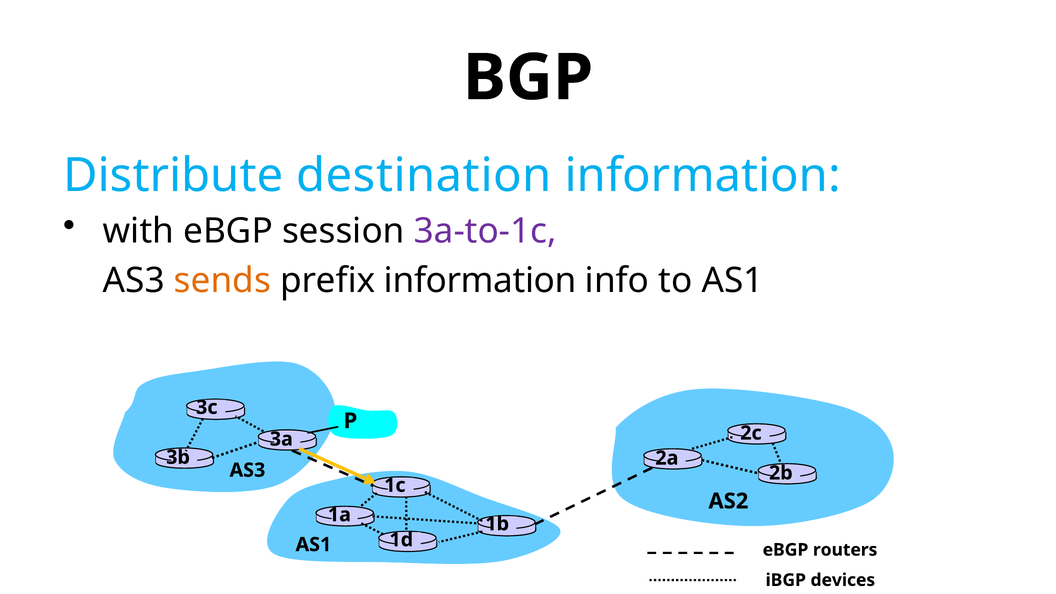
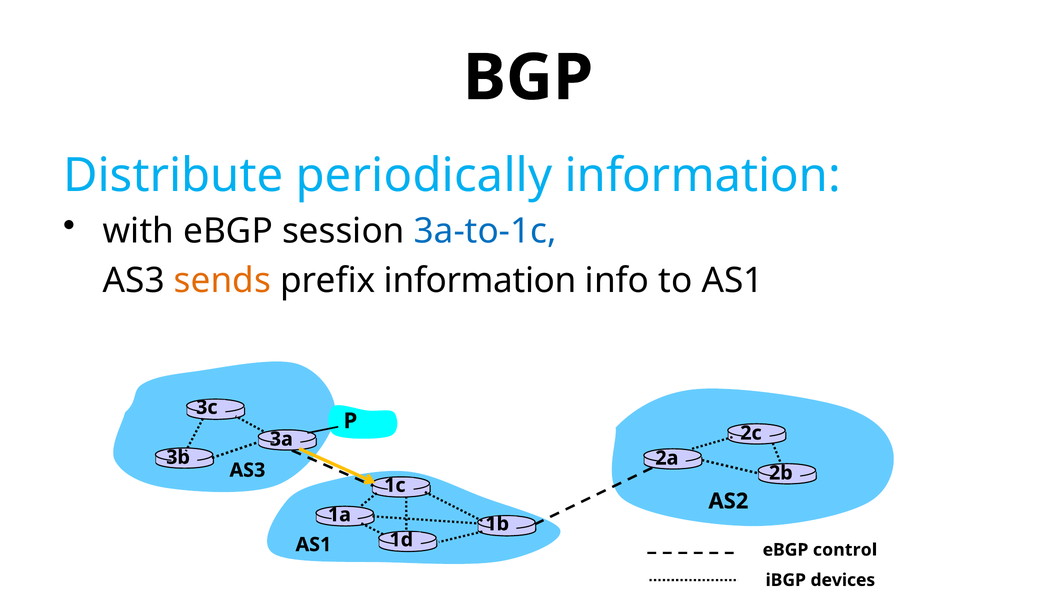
destination: destination -> periodically
3a-to-1c colour: purple -> blue
routers: routers -> control
